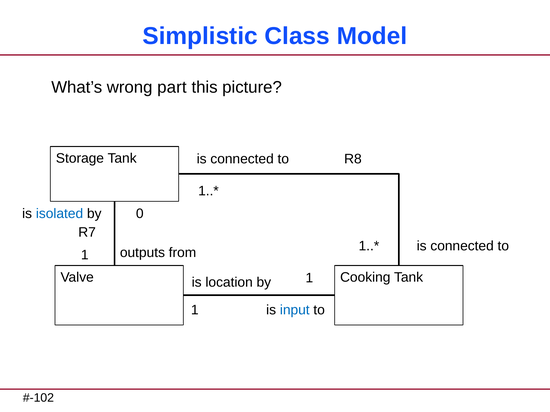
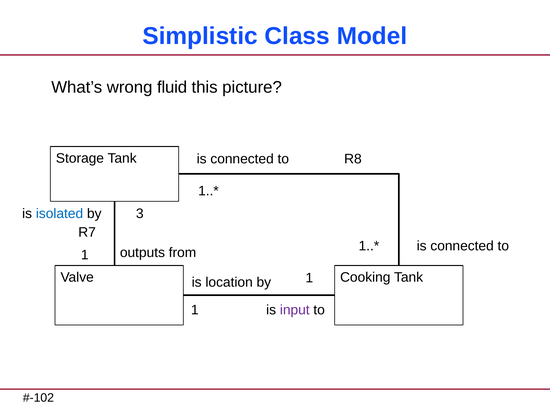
part: part -> fluid
0: 0 -> 3
input colour: blue -> purple
